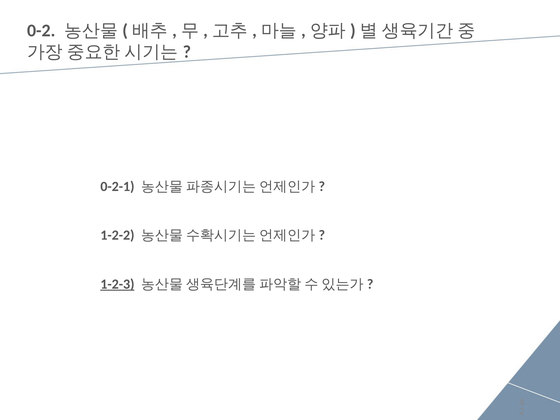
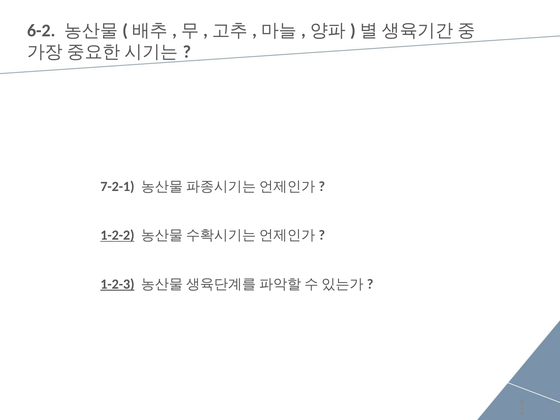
0-2: 0-2 -> 6-2
0-2-1: 0-2-1 -> 7-2-1
1-2-2 underline: none -> present
